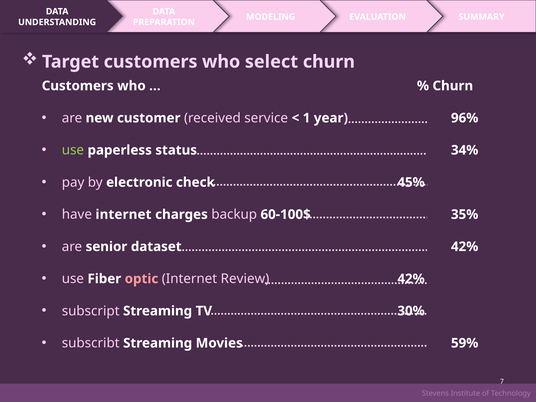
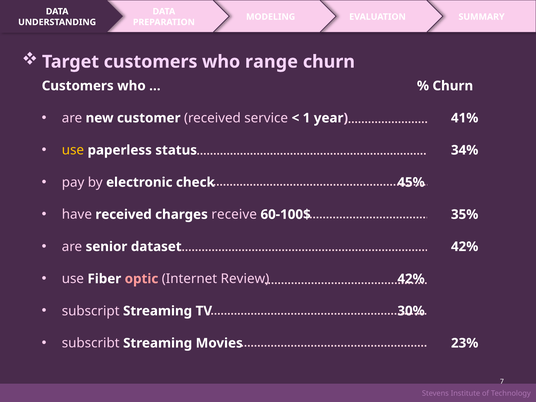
select: select -> range
96%: 96% -> 41%
use at (73, 150) colour: light green -> yellow
have internet: internet -> received
backup: backup -> receive
59%: 59% -> 23%
